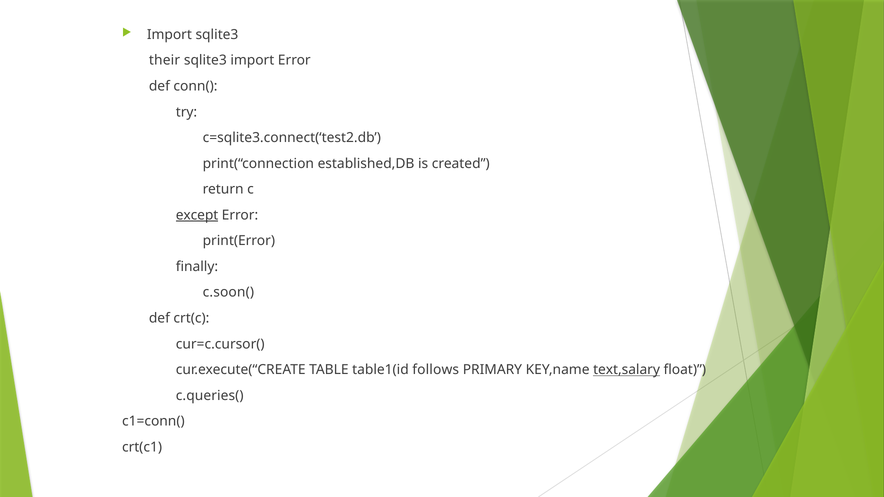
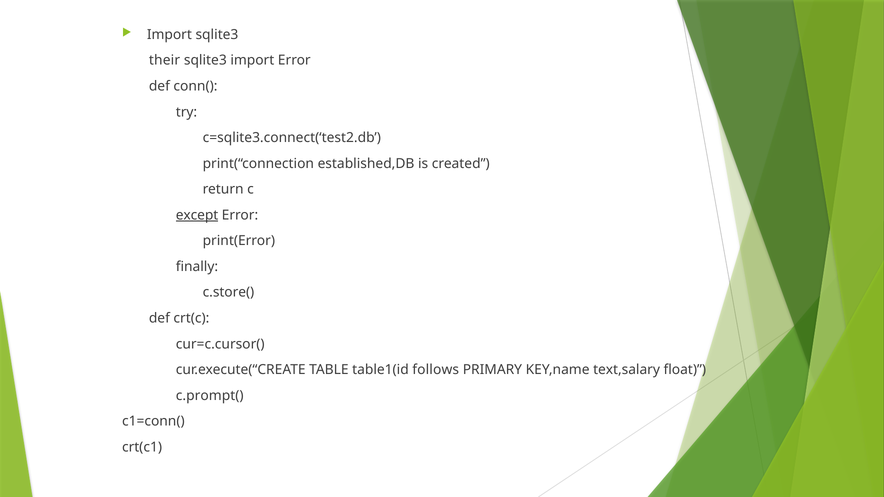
c.soon(: c.soon( -> c.store(
text,salary underline: present -> none
c.queries(: c.queries( -> c.prompt(
